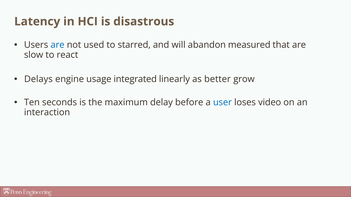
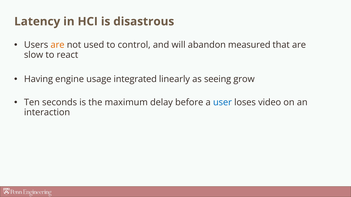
are at (58, 45) colour: blue -> orange
starred: starred -> control
Delays: Delays -> Having
better: better -> seeing
